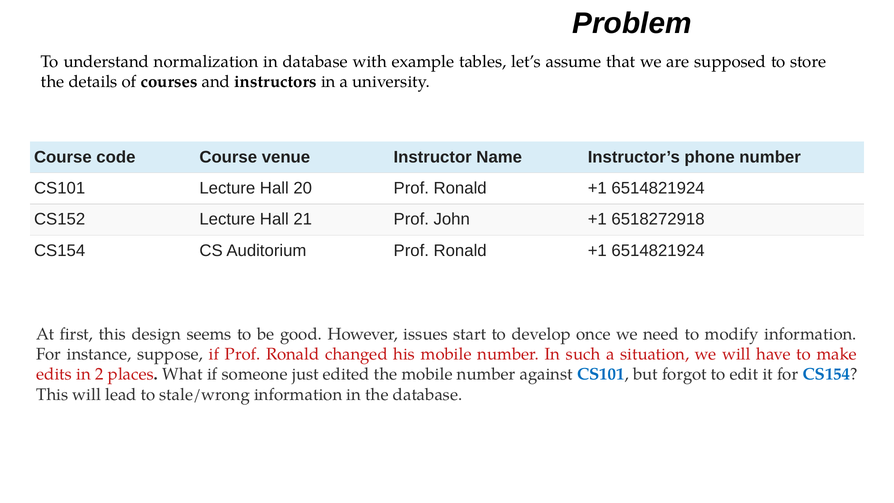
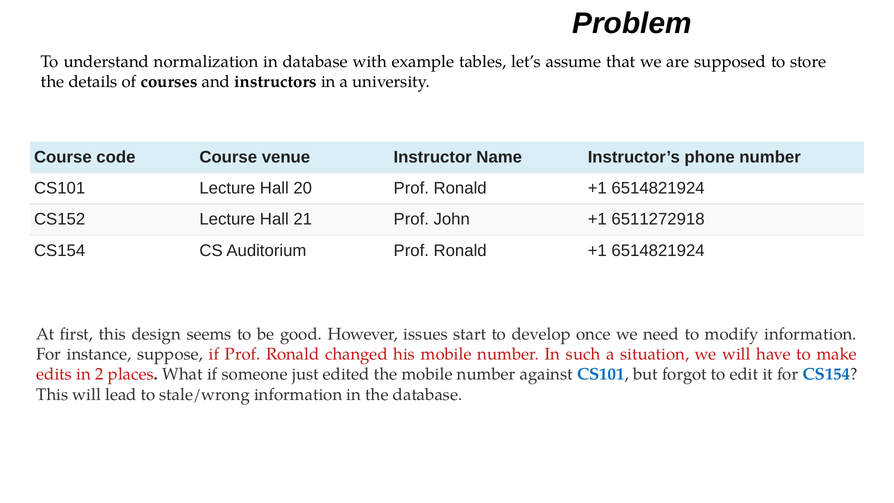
6518272918: 6518272918 -> 6511272918
